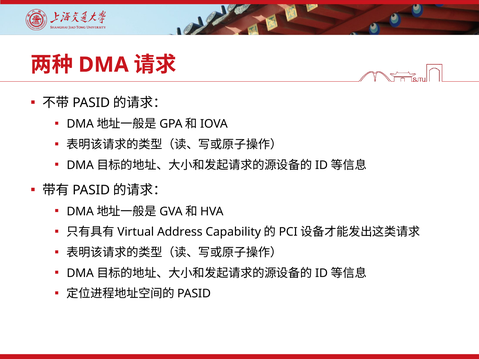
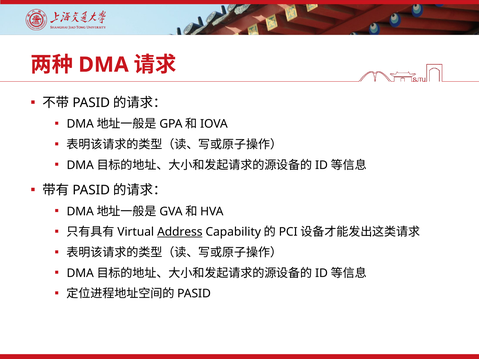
Address underline: none -> present
